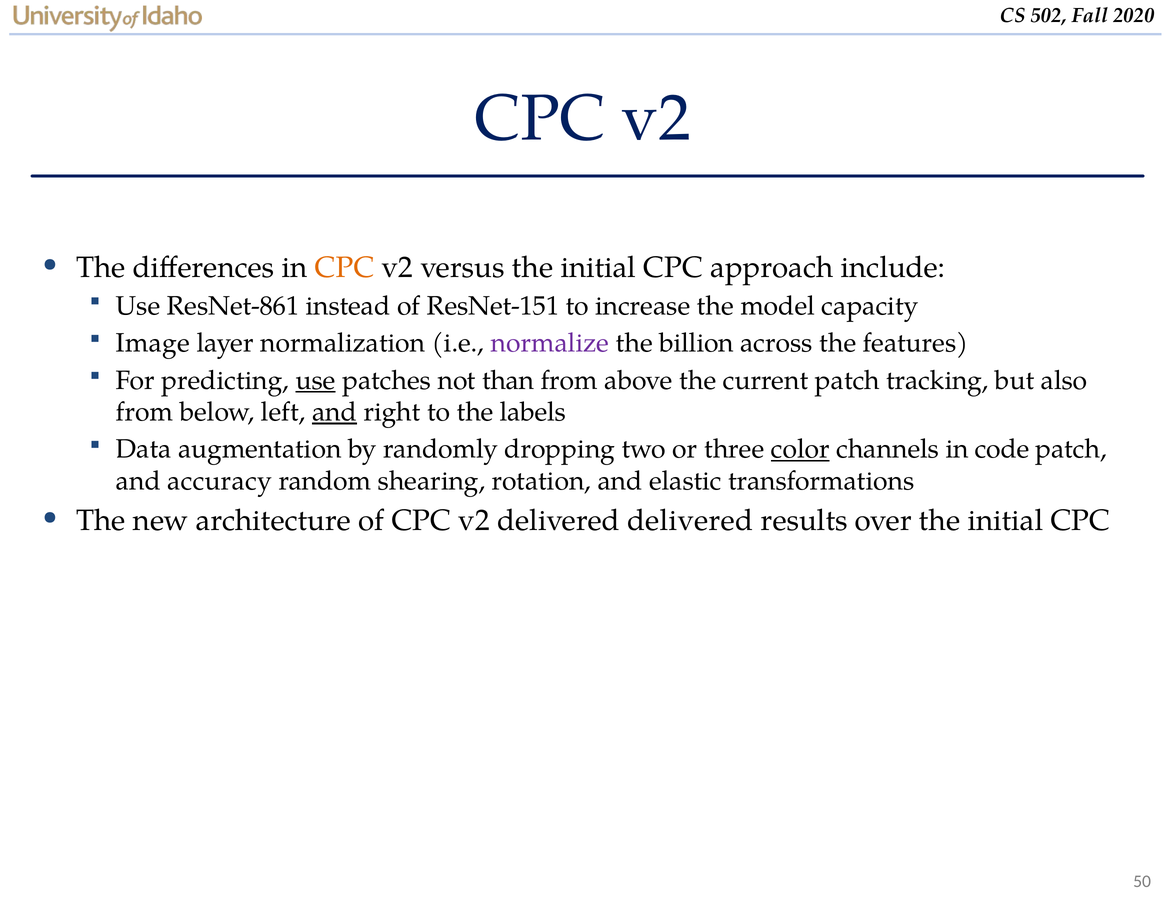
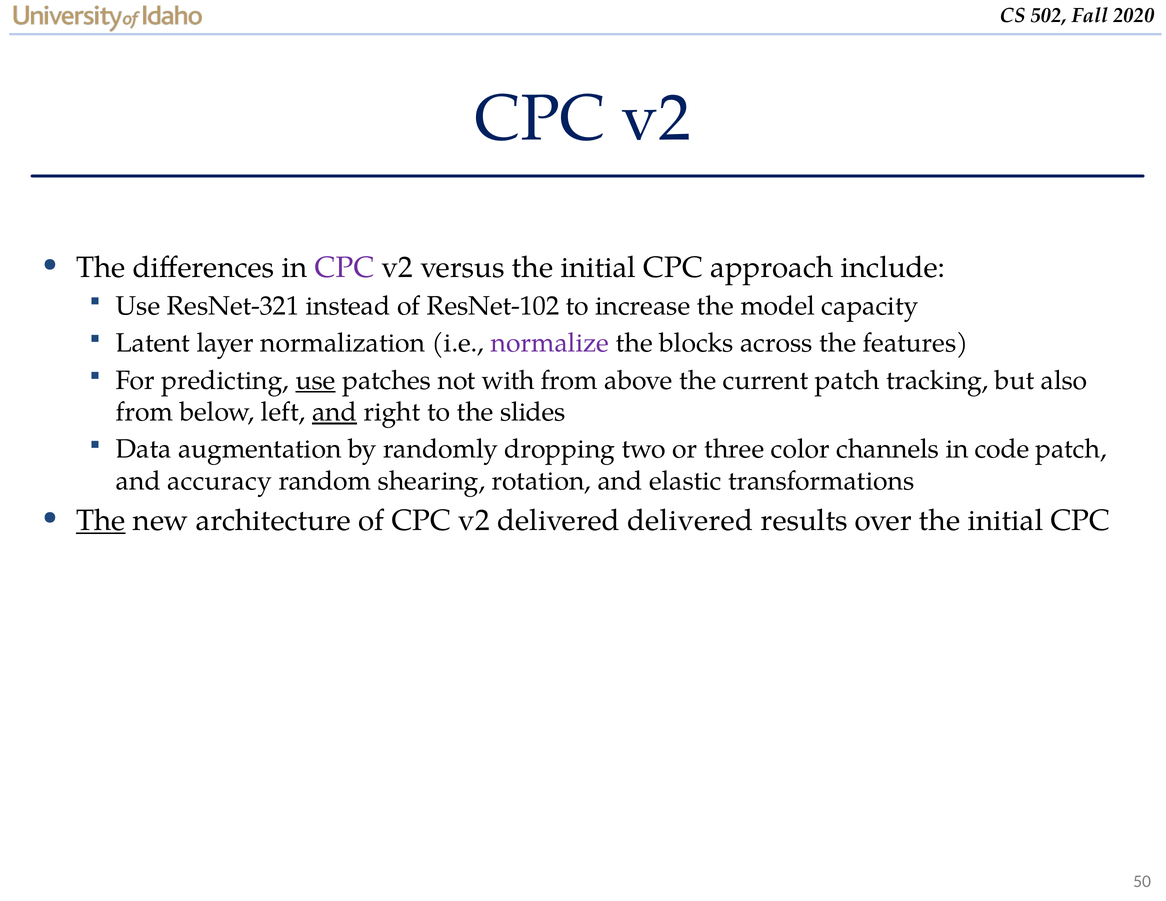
CPC at (345, 267) colour: orange -> purple
ResNet-861: ResNet-861 -> ResNet-321
ResNet-151: ResNet-151 -> ResNet-102
Image: Image -> Latent
billion: billion -> blocks
than: than -> with
labels: labels -> slides
color underline: present -> none
The at (101, 521) underline: none -> present
